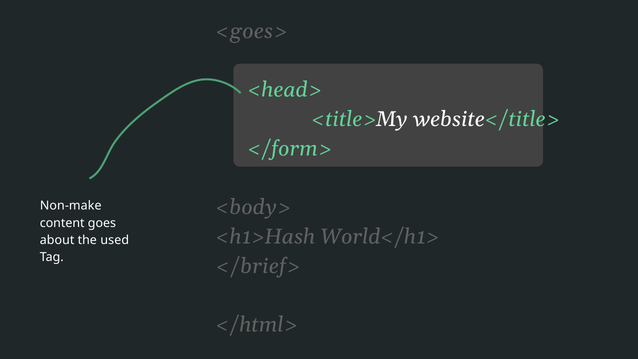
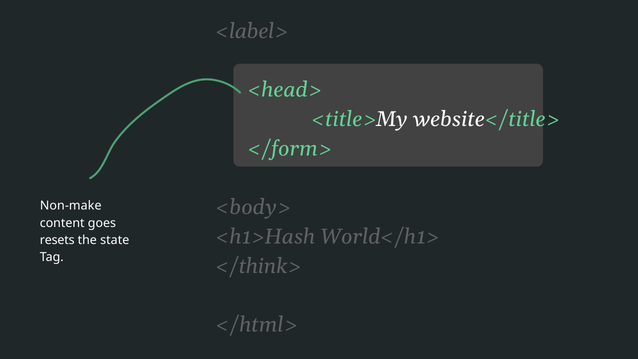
<goes>: <goes> -> <label>
about: about -> resets
used: used -> state
</brief>: </brief> -> </think>
